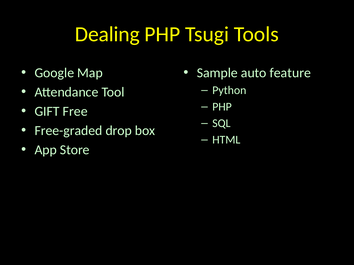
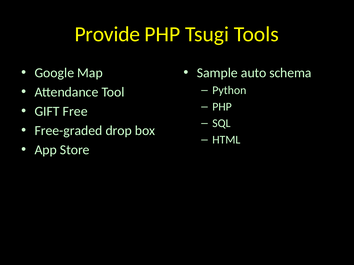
Dealing: Dealing -> Provide
feature: feature -> schema
